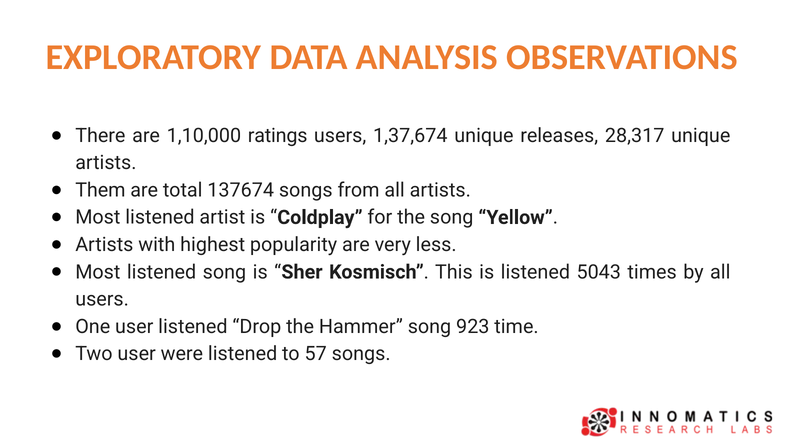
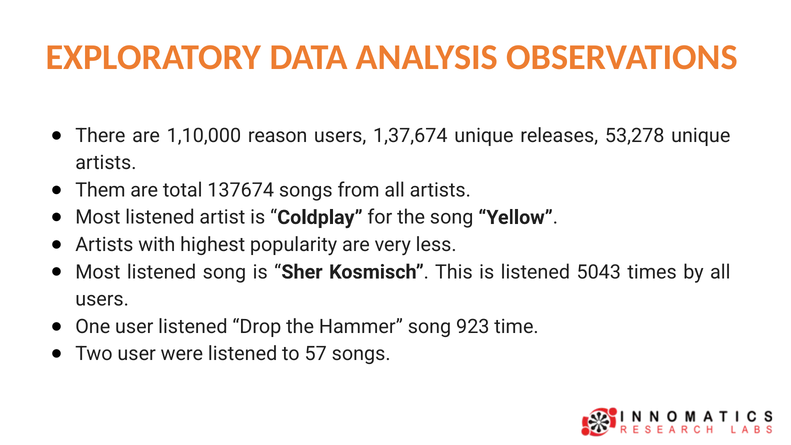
ratings: ratings -> reason
28,317: 28,317 -> 53,278
